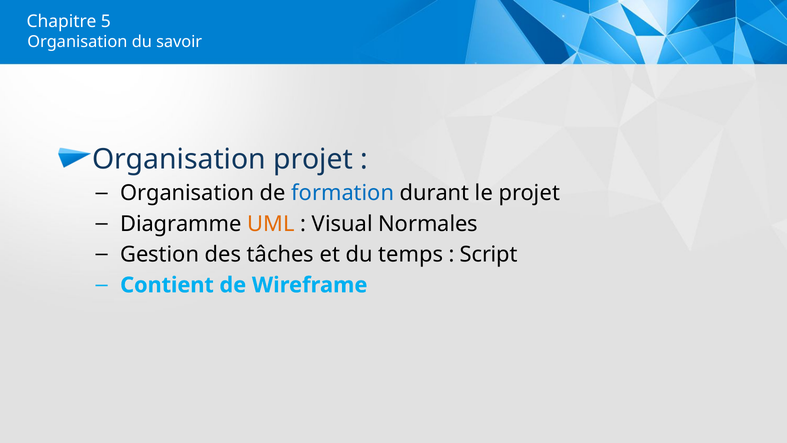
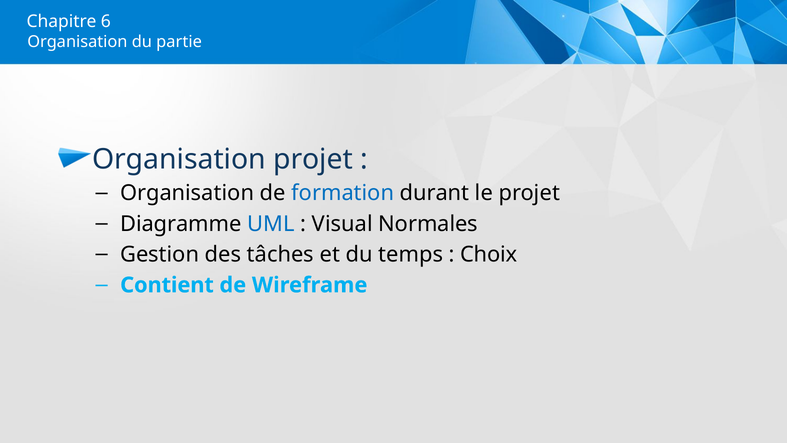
5: 5 -> 6
savoir: savoir -> partie
UML colour: orange -> blue
Script: Script -> Choix
